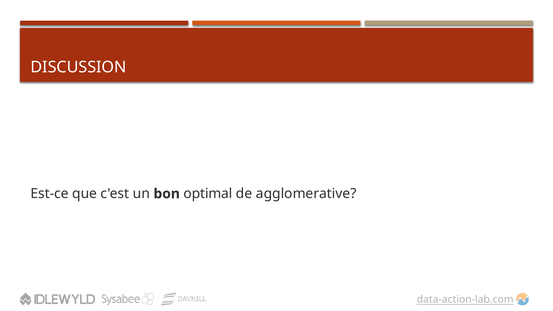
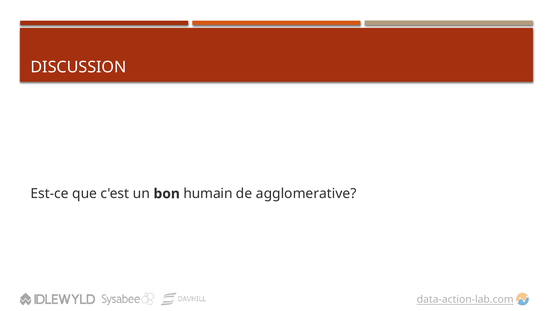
optimal: optimal -> humain
